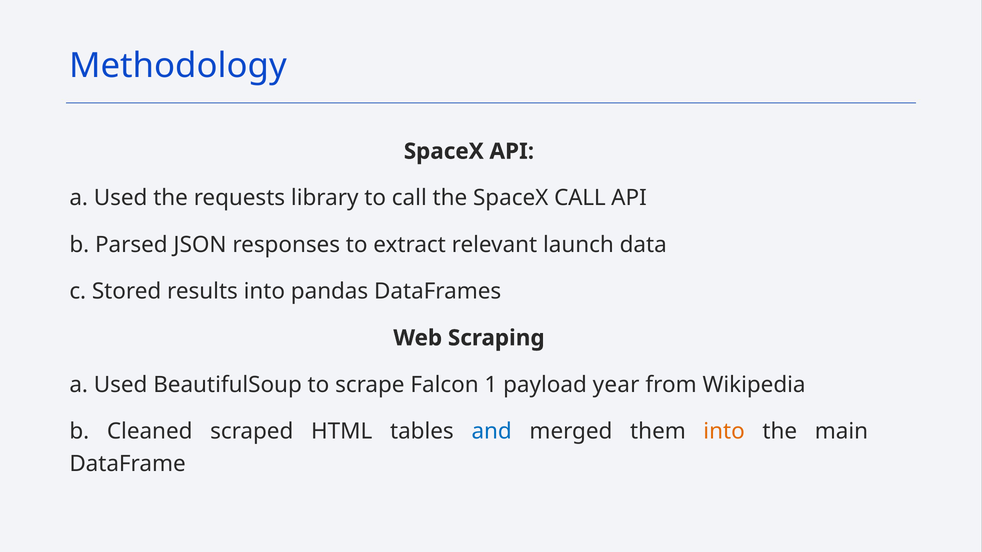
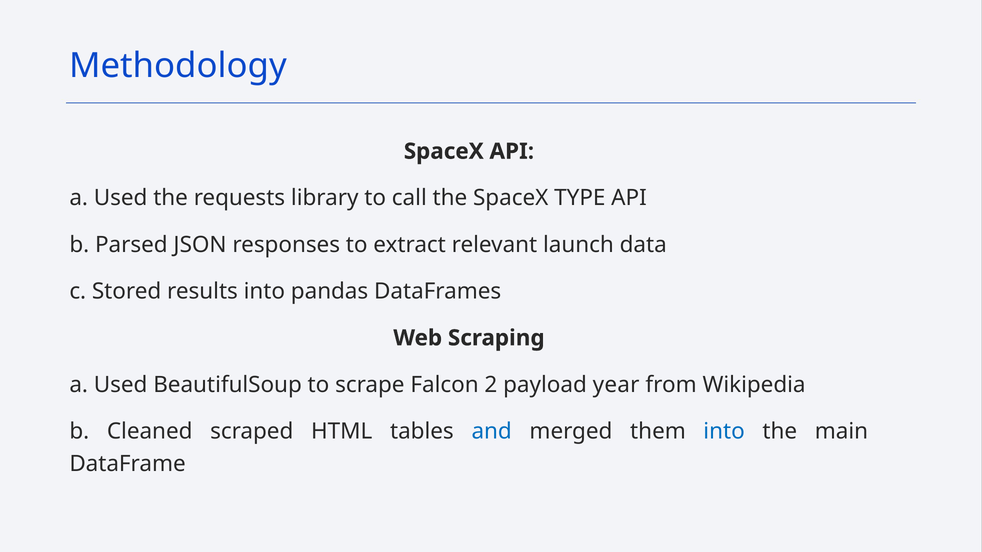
SpaceX CALL: CALL -> TYPE
1: 1 -> 2
into at (724, 432) colour: orange -> blue
